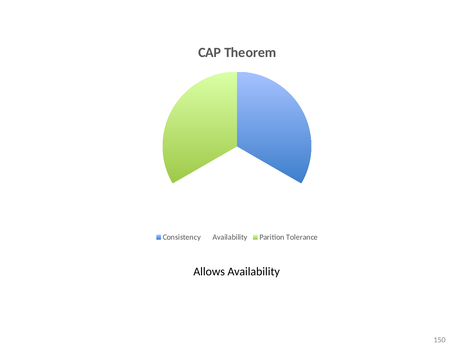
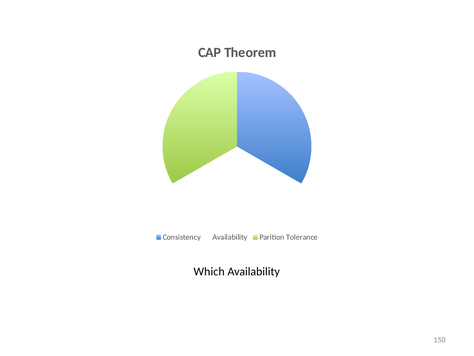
Allows: Allows -> Which
